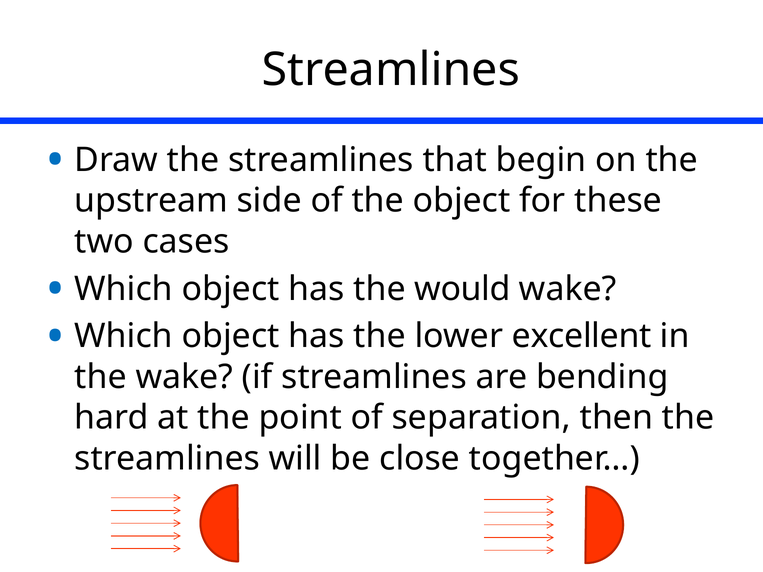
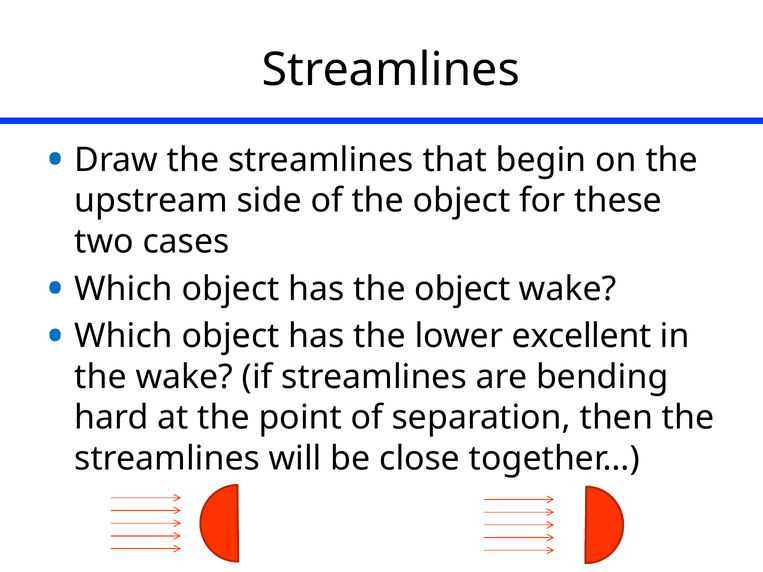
has the would: would -> object
